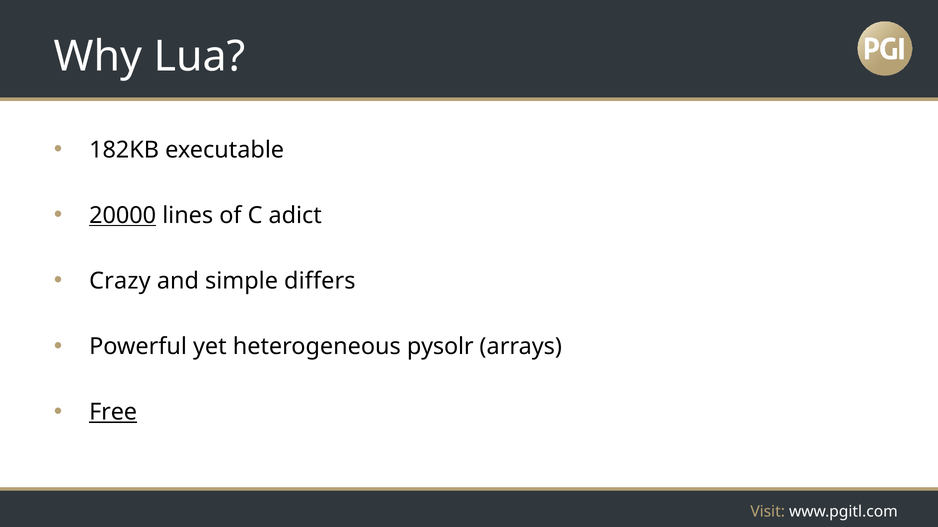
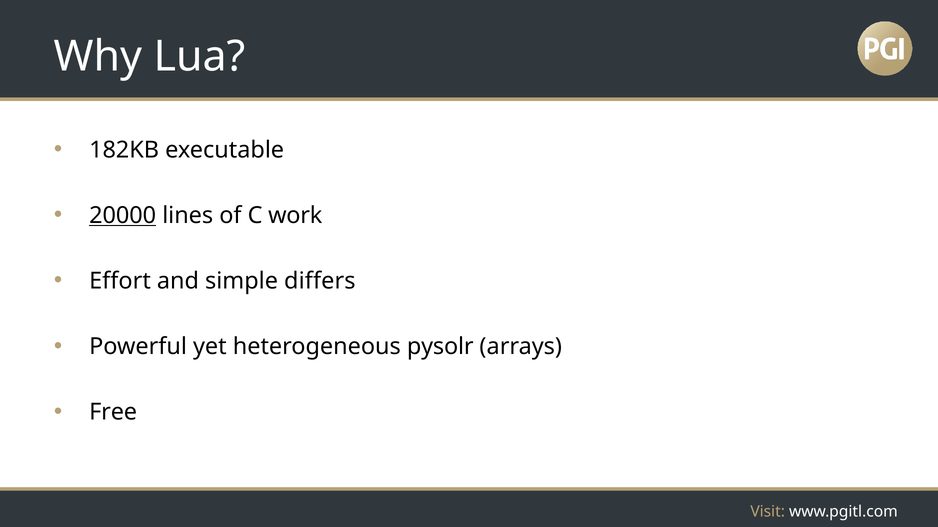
adict: adict -> work
Crazy: Crazy -> Effort
Free underline: present -> none
